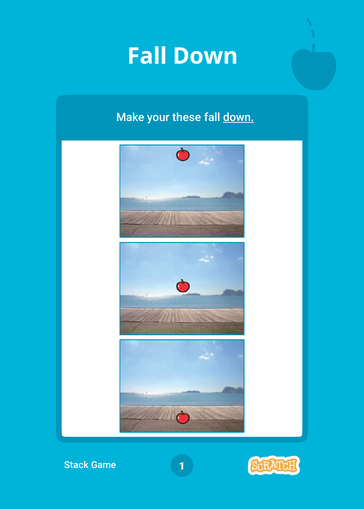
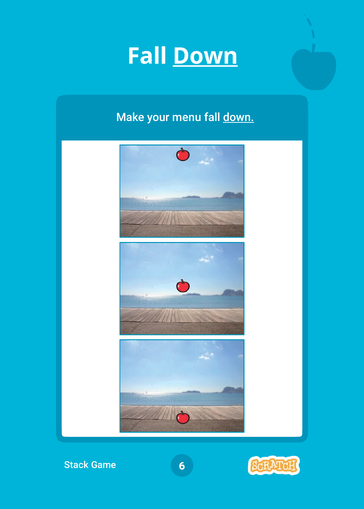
Down at (205, 56) underline: none -> present
these: these -> menu
1: 1 -> 6
